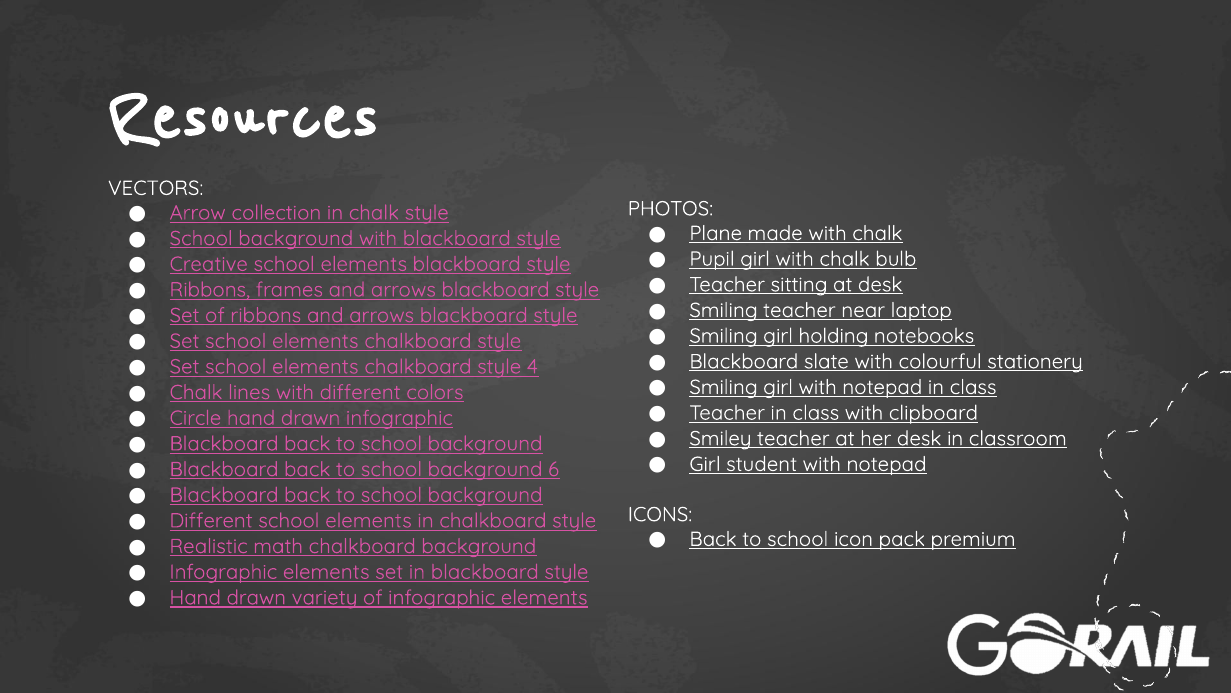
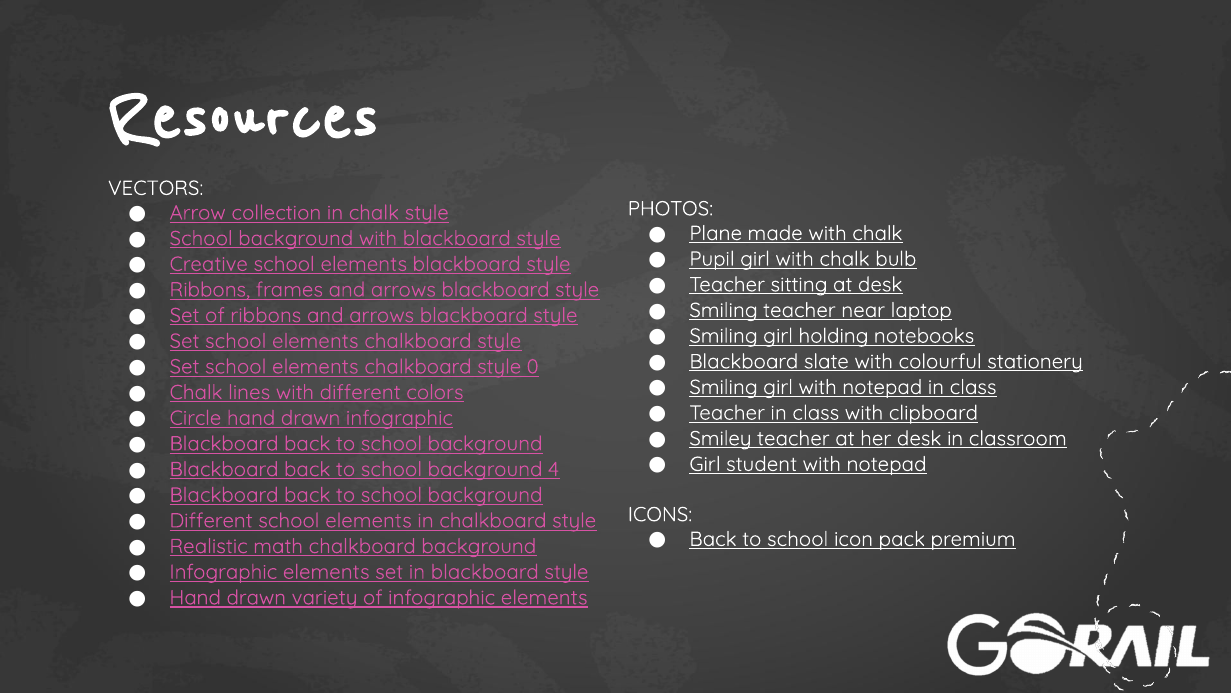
4: 4 -> 0
6: 6 -> 4
